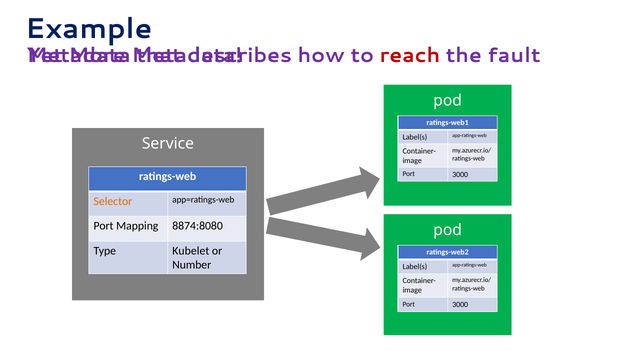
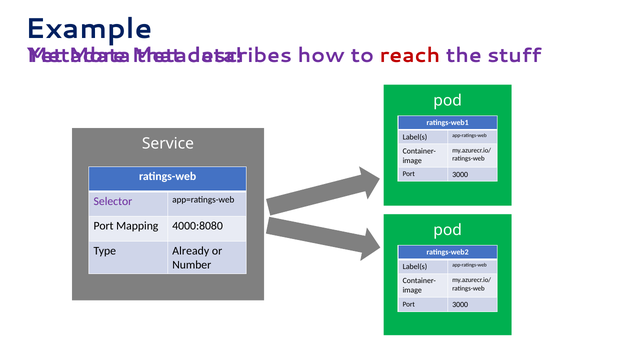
fault: fault -> stuff
Selector colour: orange -> purple
8874:8080: 8874:8080 -> 4000:8080
Kubelet: Kubelet -> Already
